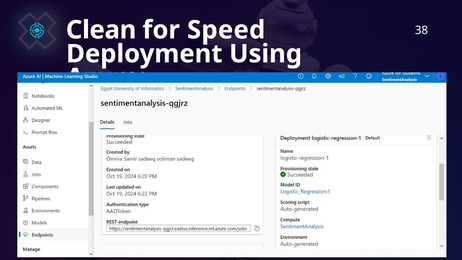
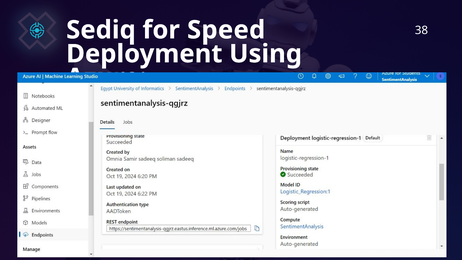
Clean: Clean -> Sediq
